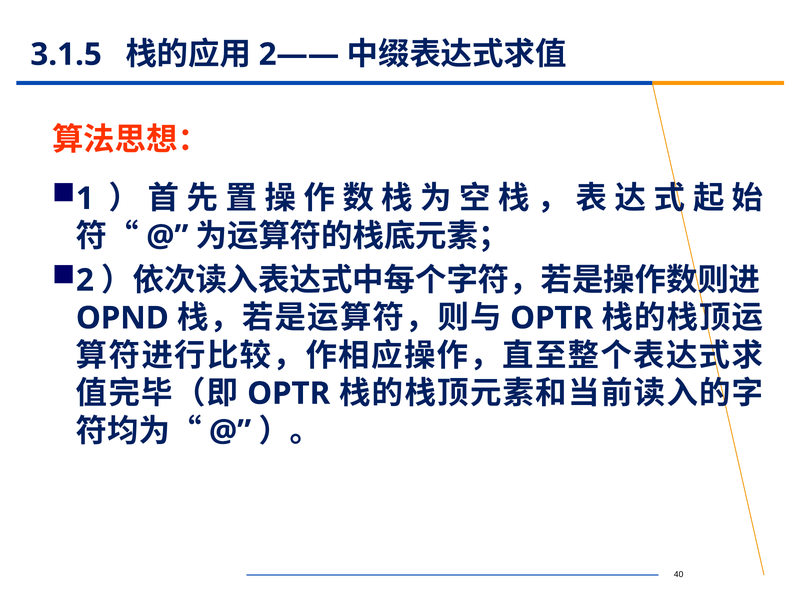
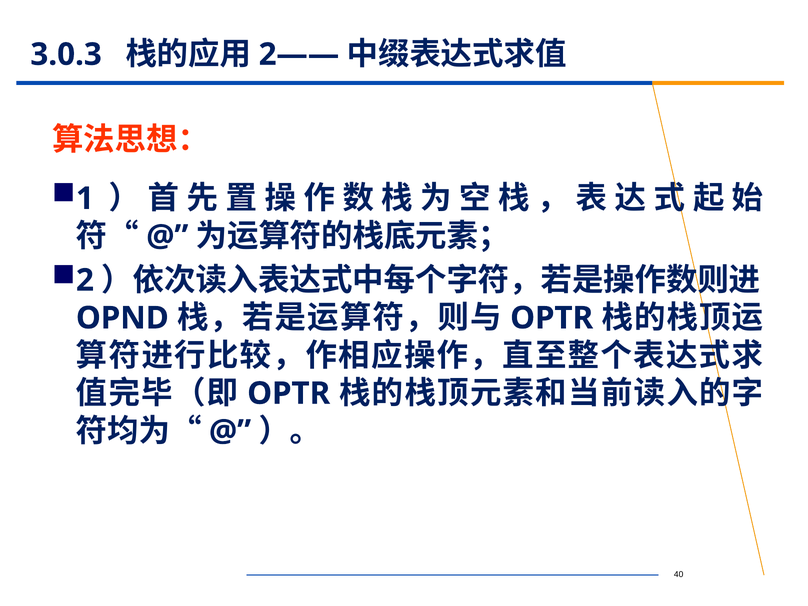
3.1.5: 3.1.5 -> 3.0.3
